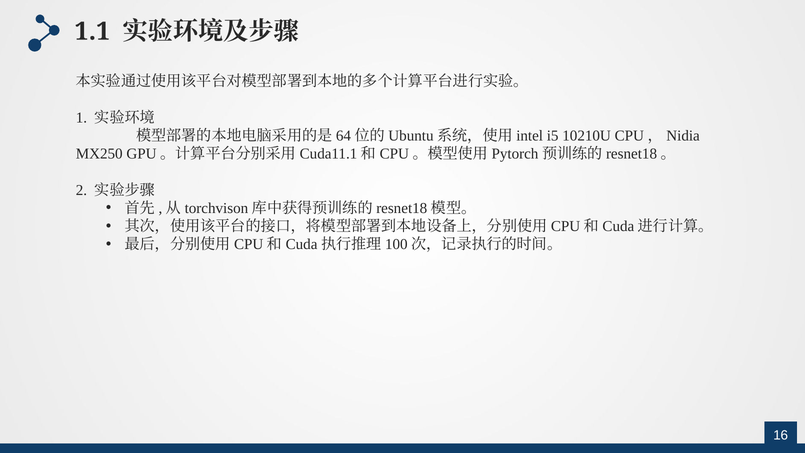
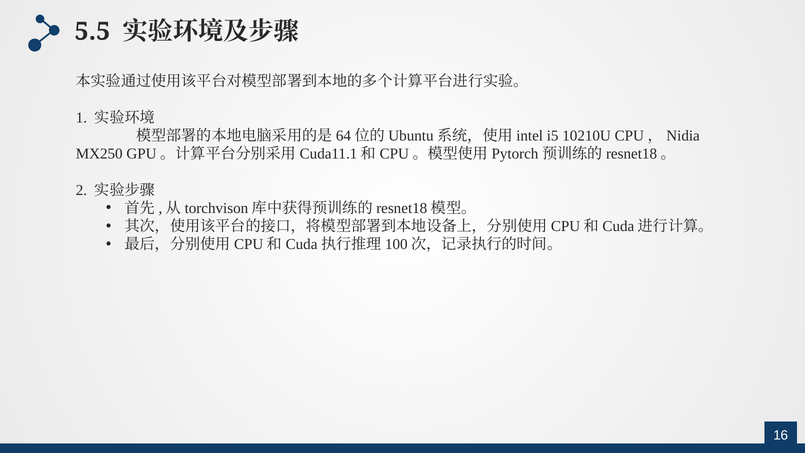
1.1: 1.1 -> 5.5
